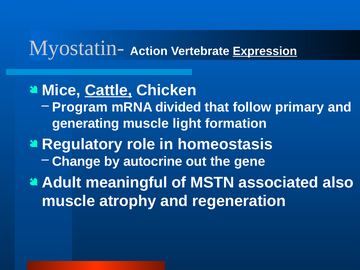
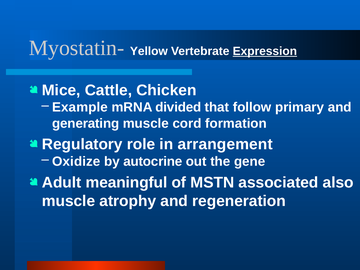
Action: Action -> Yellow
Cattle underline: present -> none
Program: Program -> Example
light: light -> cord
homeostasis: homeostasis -> arrangement
Change: Change -> Oxidize
